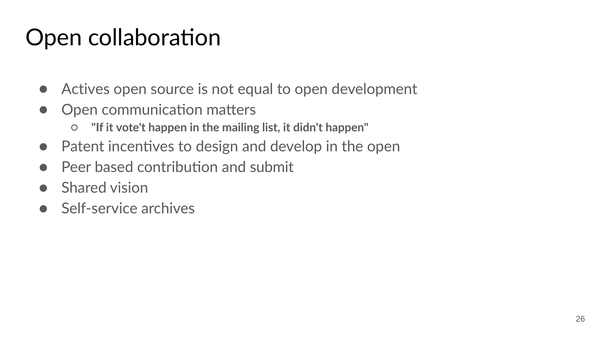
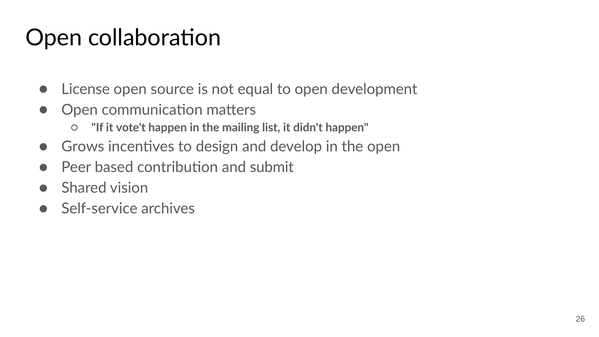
Actives: Actives -> License
Patent: Patent -> Grows
